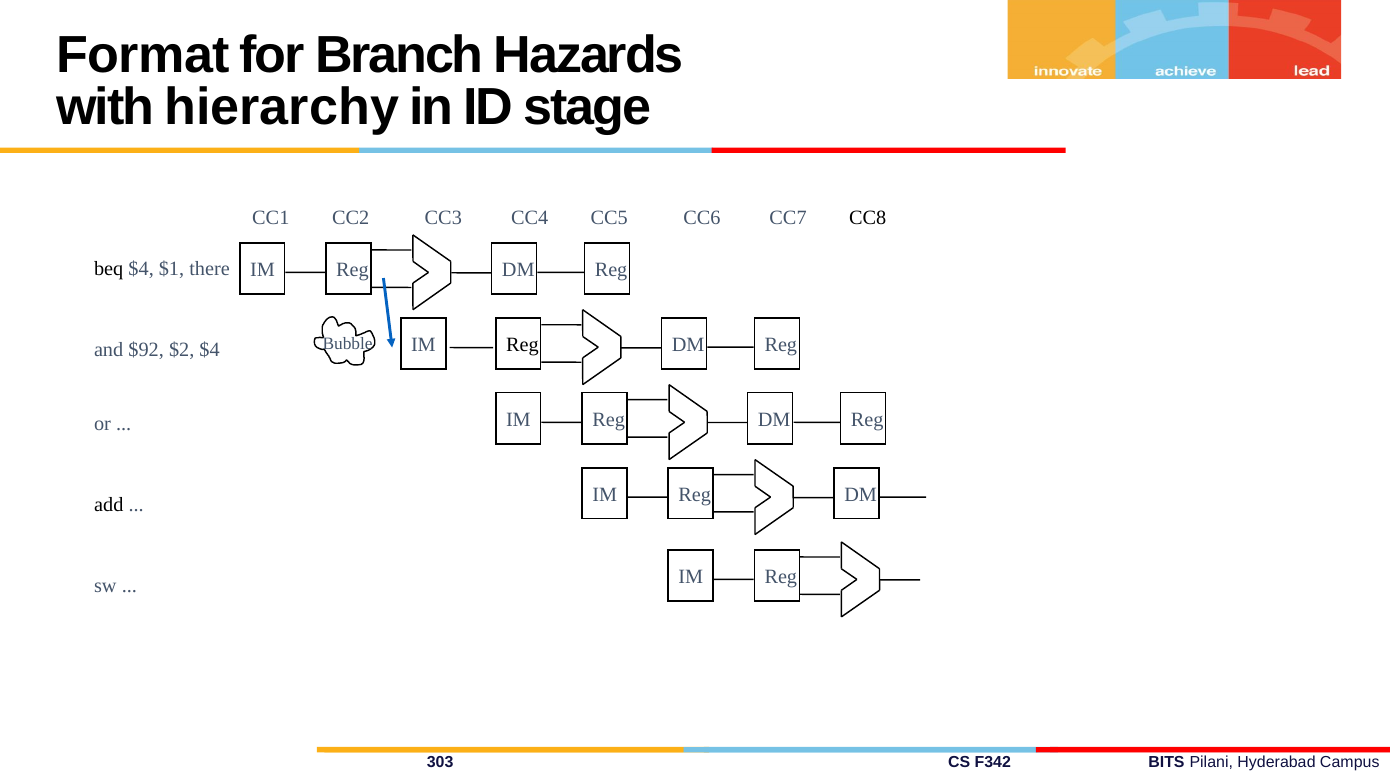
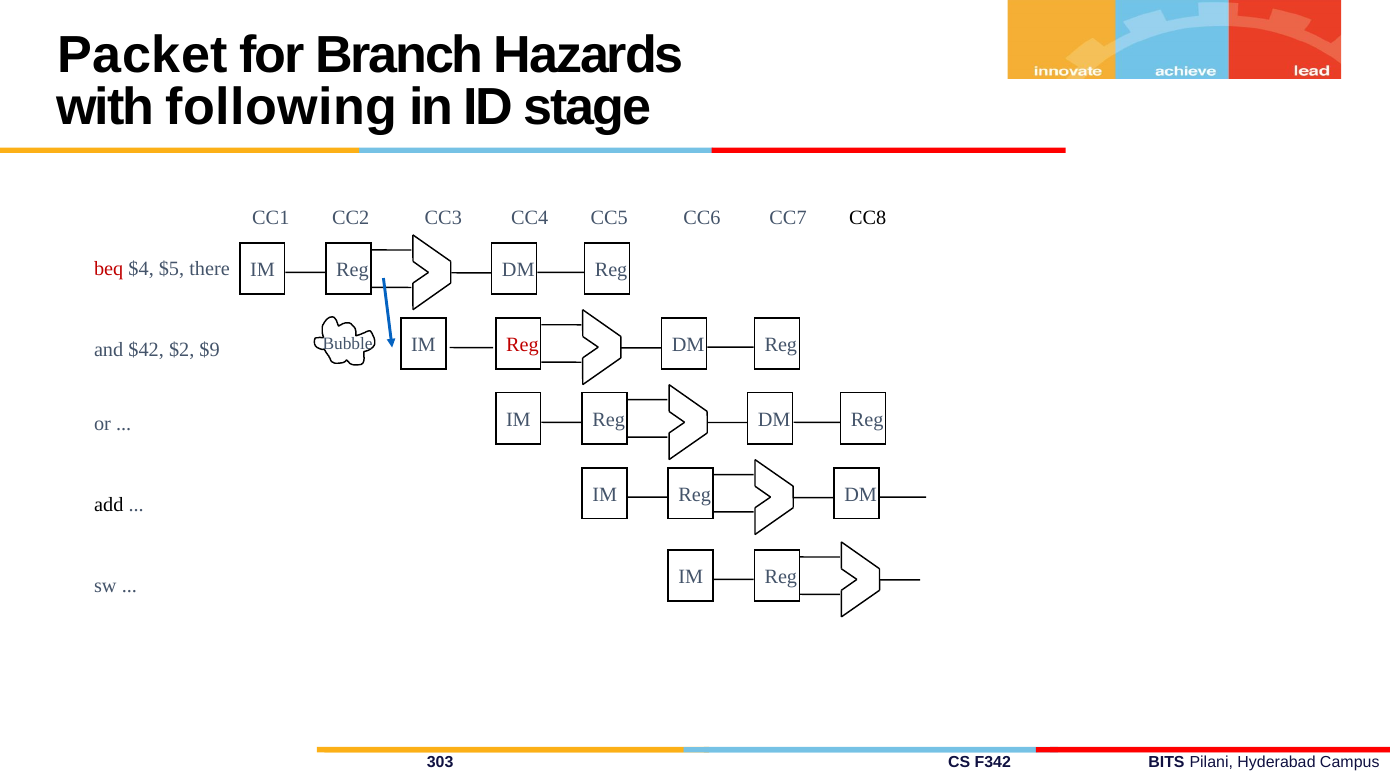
Format: Format -> Packet
hierarchy: hierarchy -> following
beq colour: black -> red
$1: $1 -> $5
Reg at (522, 345) colour: black -> red
$92: $92 -> $42
$2 $4: $4 -> $9
